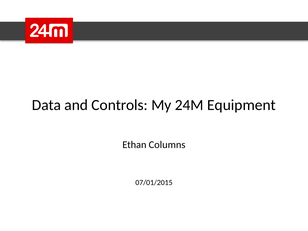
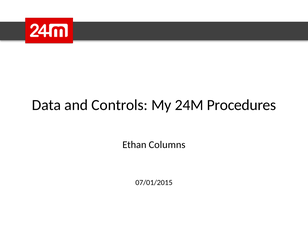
Equipment: Equipment -> Procedures
